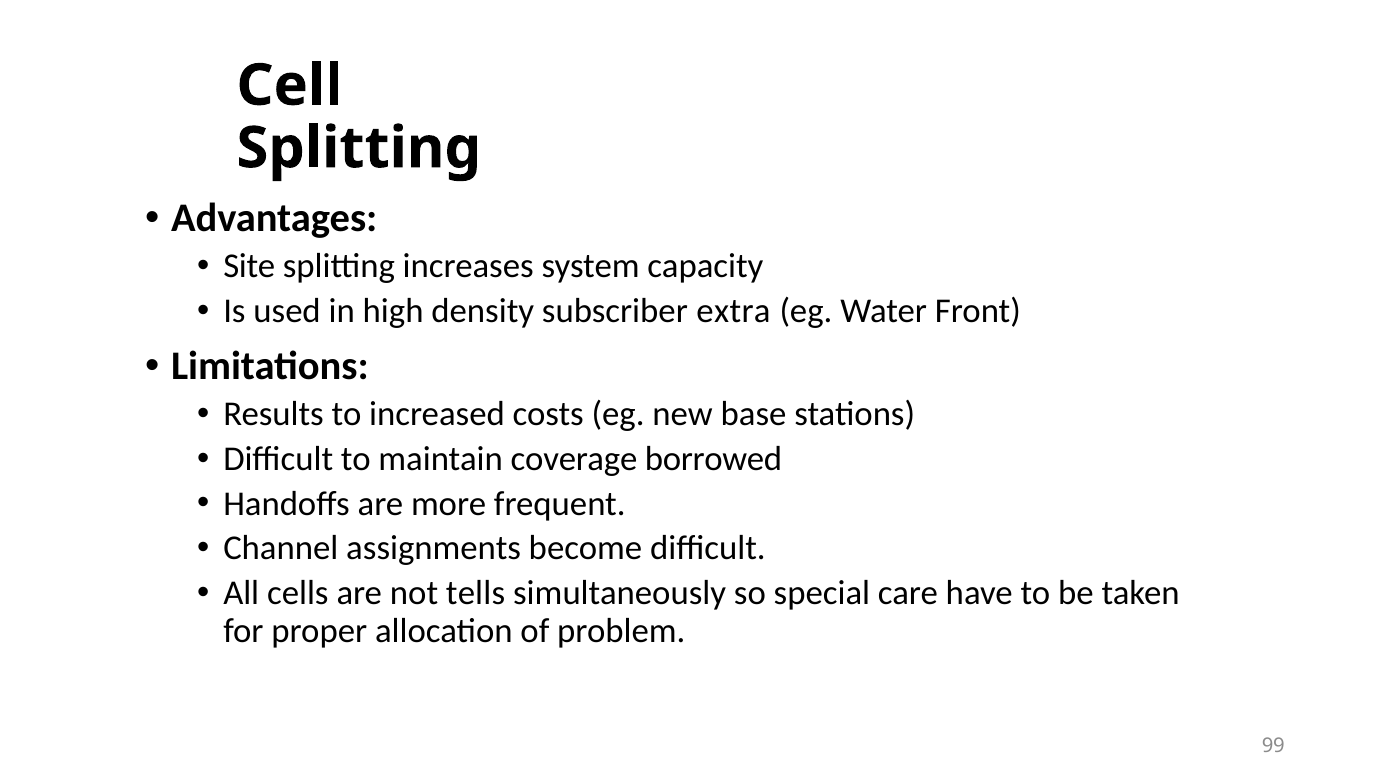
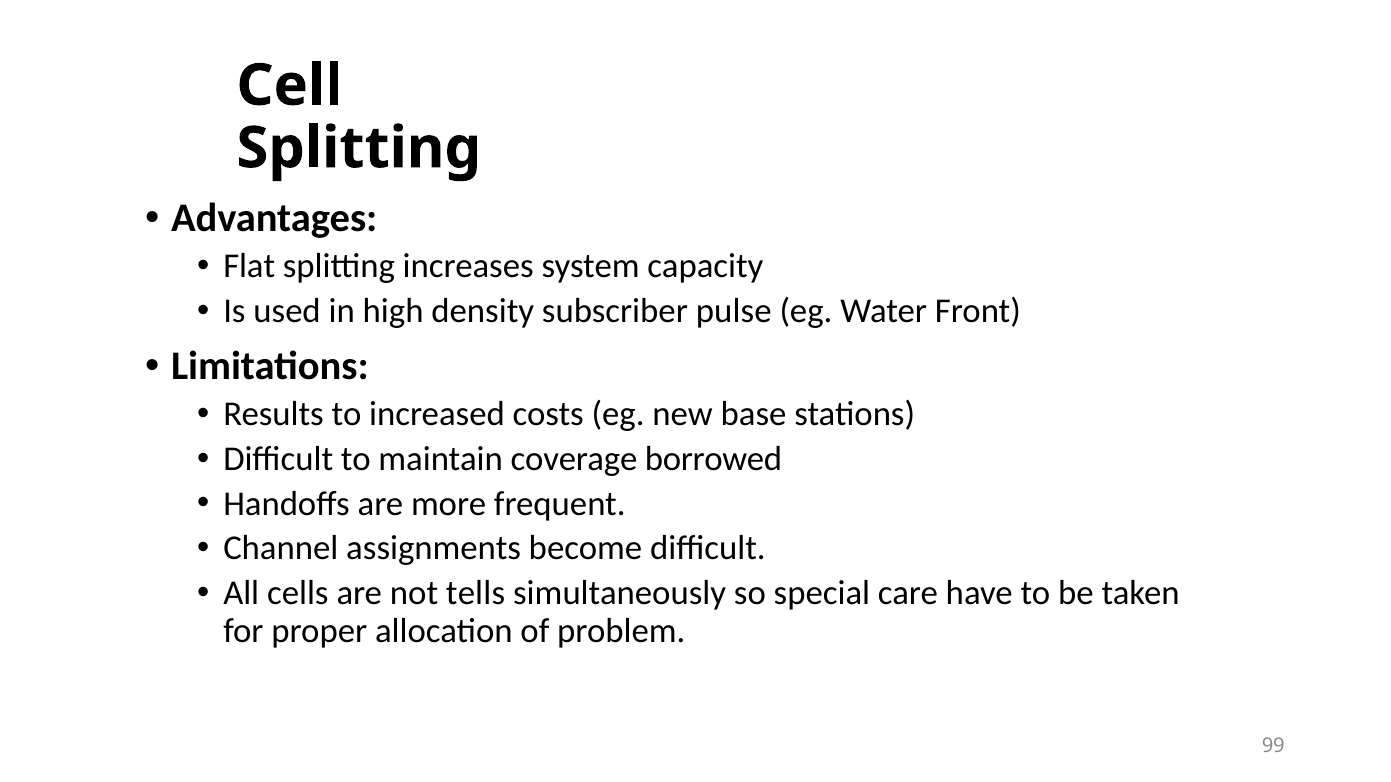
Site: Site -> Flat
extra: extra -> pulse
